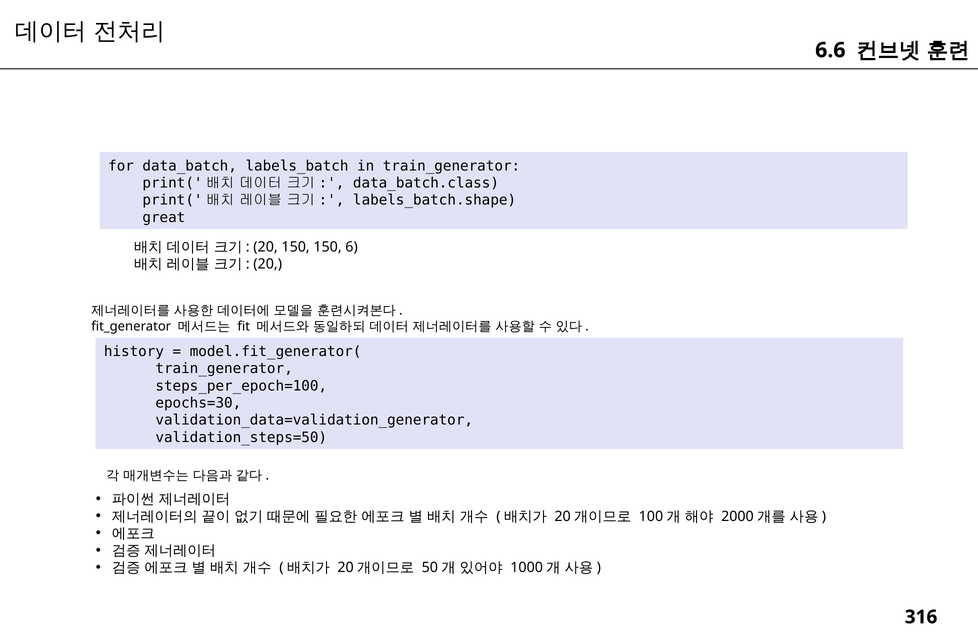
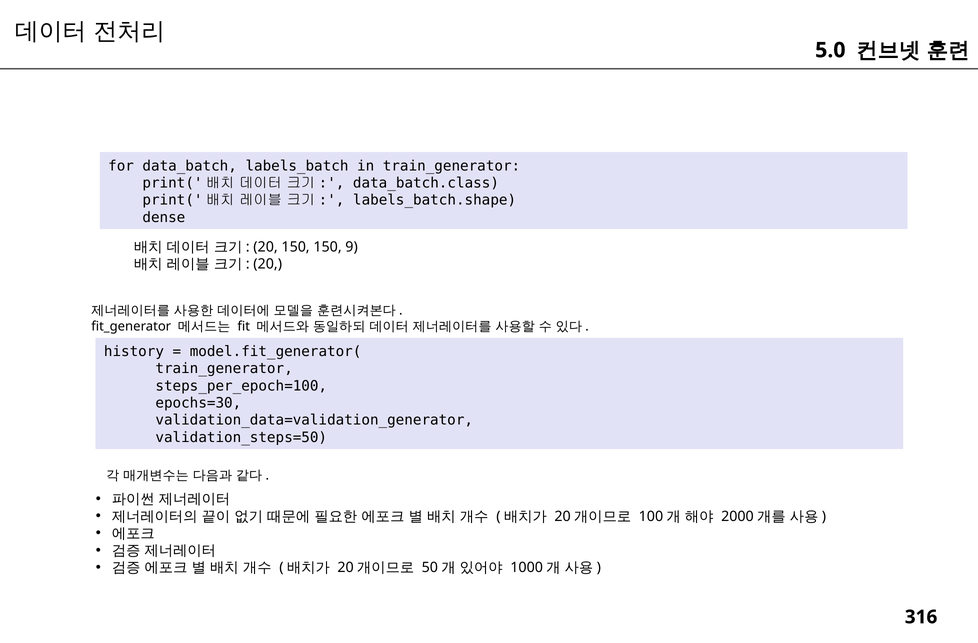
6.6: 6.6 -> 5.0
great: great -> dense
6: 6 -> 9
